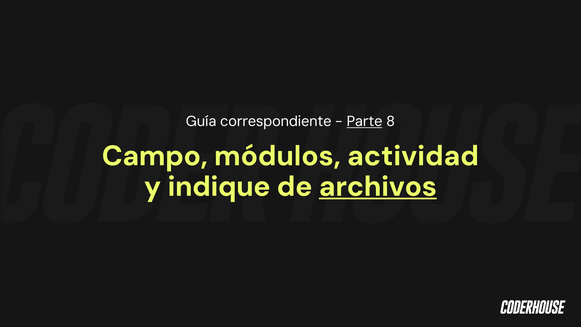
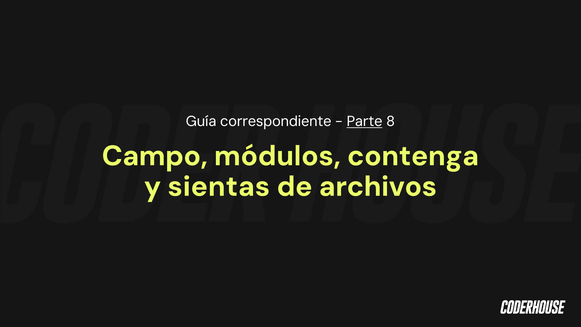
actividad: actividad -> contenga
indique: indique -> sientas
archivos underline: present -> none
